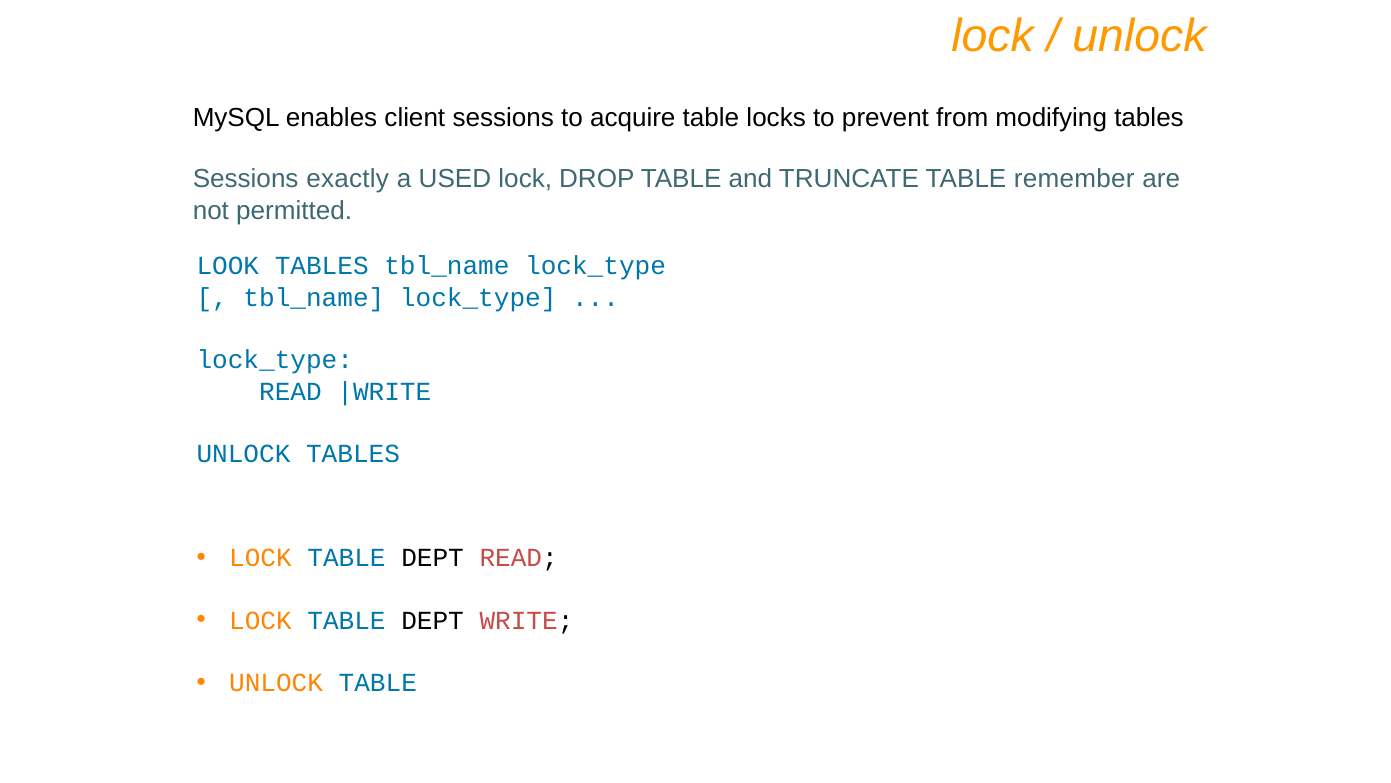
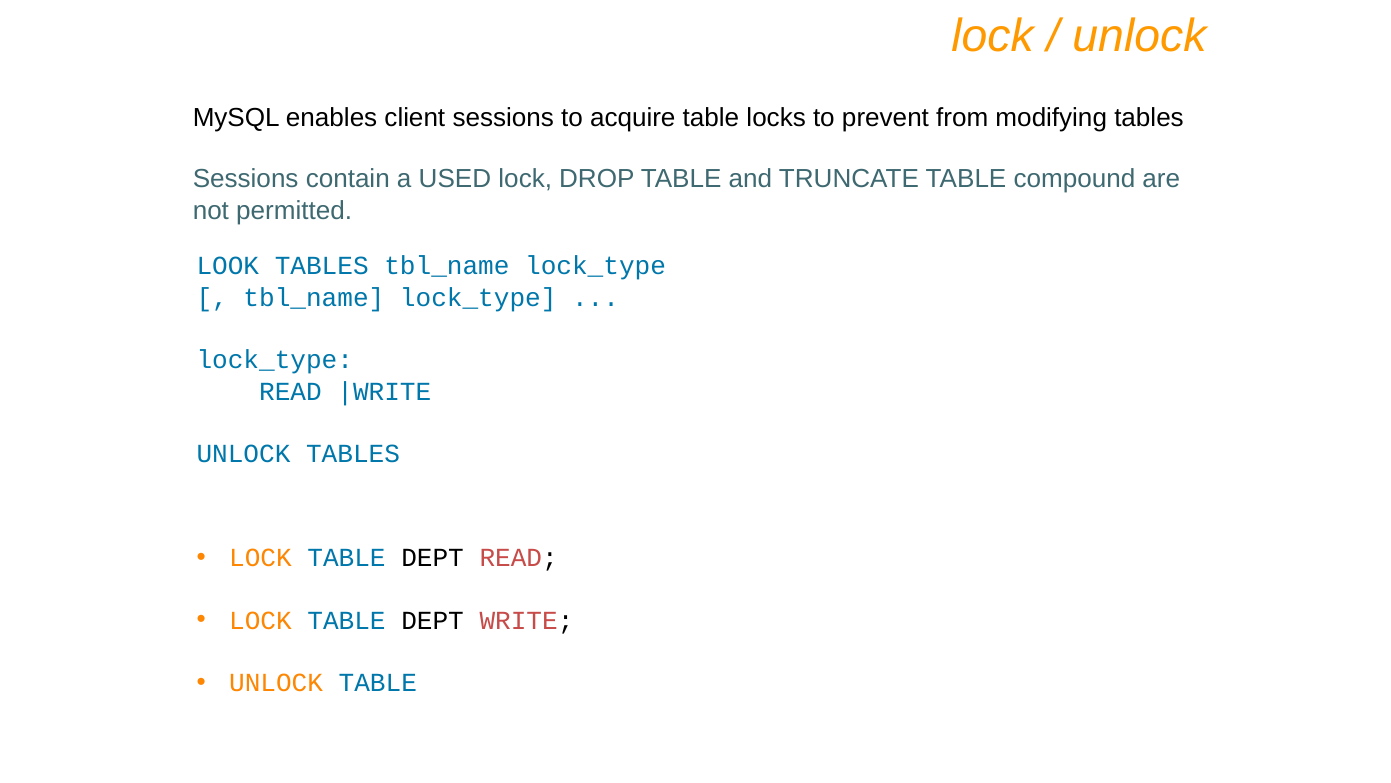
exactly: exactly -> contain
remember: remember -> compound
